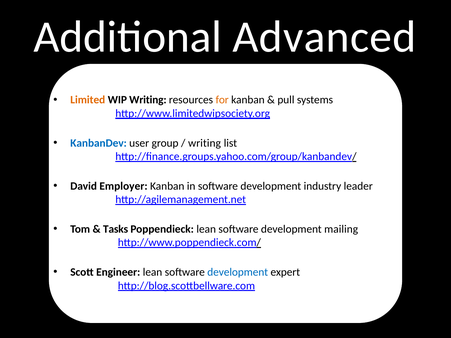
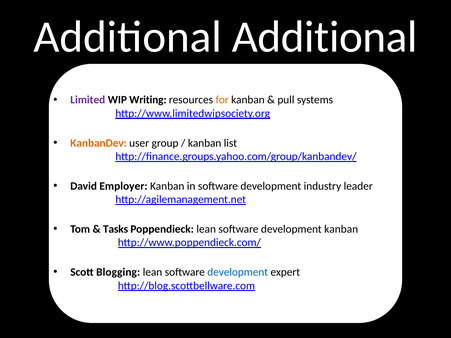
Additional Advanced: Advanced -> Additional
Limited colour: orange -> purple
KanbanDev colour: blue -> orange
writing at (205, 143): writing -> kanban
development mailing: mailing -> kanban
Engineer: Engineer -> Blogging
